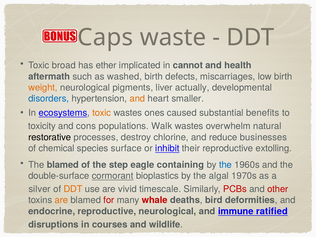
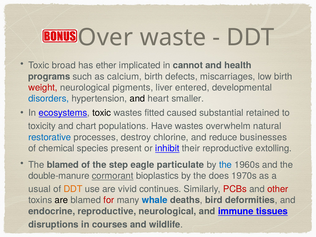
Caps: Caps -> Over
aftermath: aftermath -> programs
washed: washed -> calcium
weight colour: orange -> red
actually: actually -> entered
and at (137, 99) colour: orange -> black
toxic at (102, 113) colour: orange -> black
ones: ones -> fitted
benefits: benefits -> retained
cons: cons -> chart
Walk: Walk -> Have
restorative colour: black -> blue
surface: surface -> present
containing: containing -> particulate
double-surface: double-surface -> double-manure
algal: algal -> does
silver: silver -> usual
timescale: timescale -> continues
are at (61, 200) colour: orange -> black
whale colour: red -> blue
ratified: ratified -> tissues
